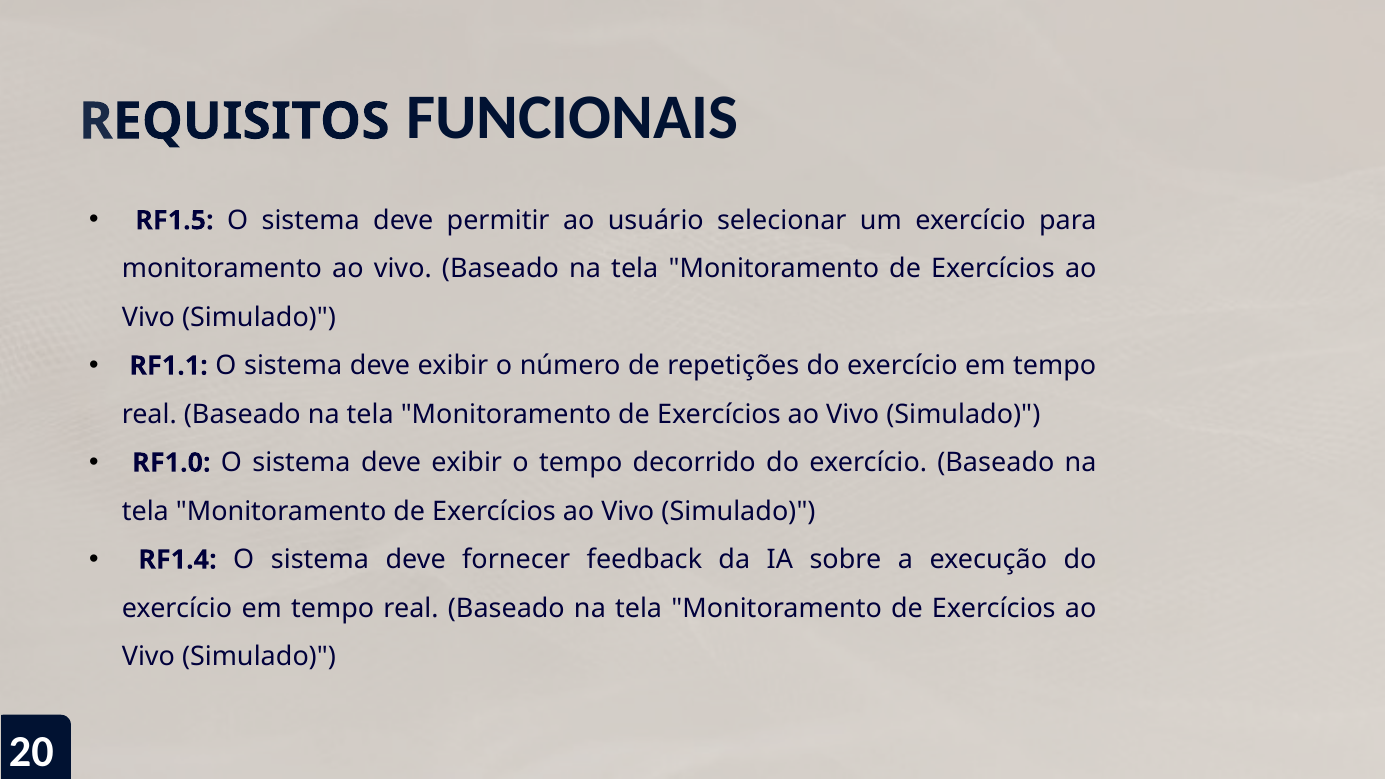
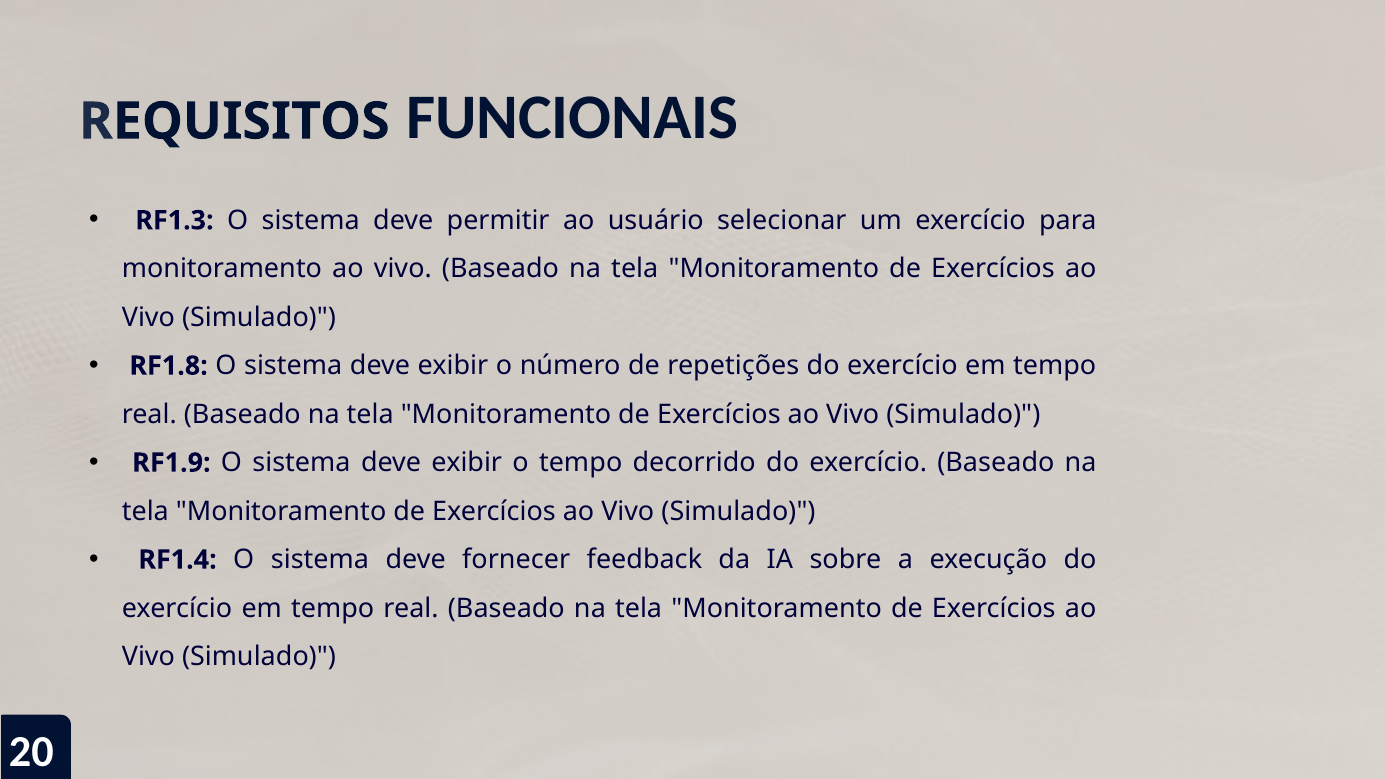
RF1.5: RF1.5 -> RF1.3
RF1.1: RF1.1 -> RF1.8
RF1.0: RF1.0 -> RF1.9
